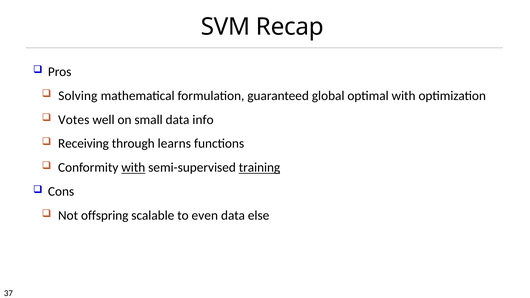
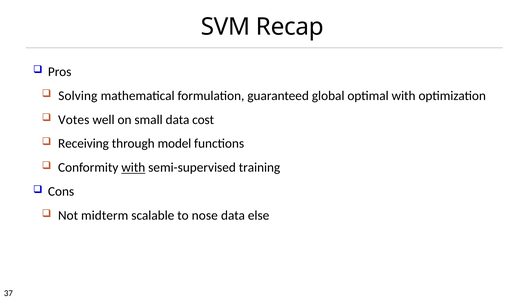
info: info -> cost
learns: learns -> model
training underline: present -> none
offspring: offspring -> midterm
even: even -> nose
